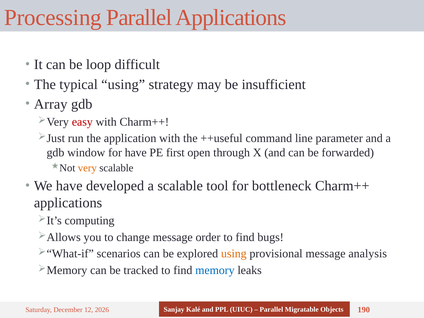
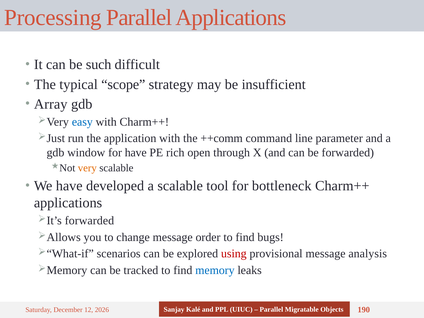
loop: loop -> such
typical using: using -> scope
easy colour: red -> blue
++useful: ++useful -> ++comm
first: first -> rich
computing at (90, 221): computing -> forwarded
using at (234, 254) colour: orange -> red
